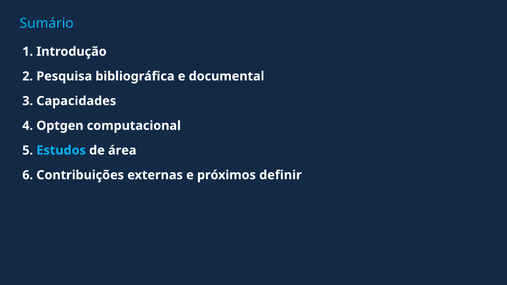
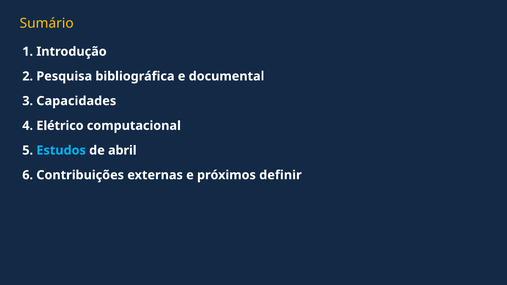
Sumário colour: light blue -> yellow
Optgen: Optgen -> Elétrico
área: área -> abril
